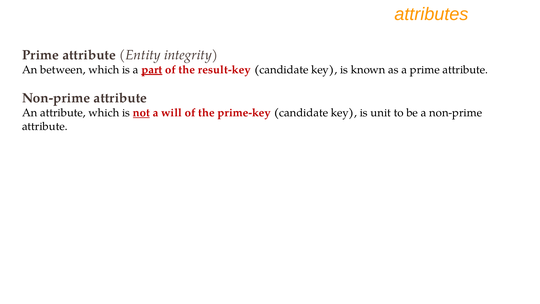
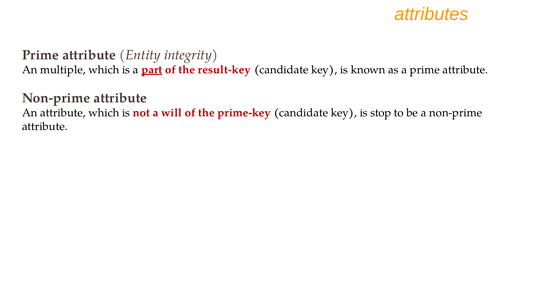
between: between -> multiple
not underline: present -> none
unit: unit -> stop
